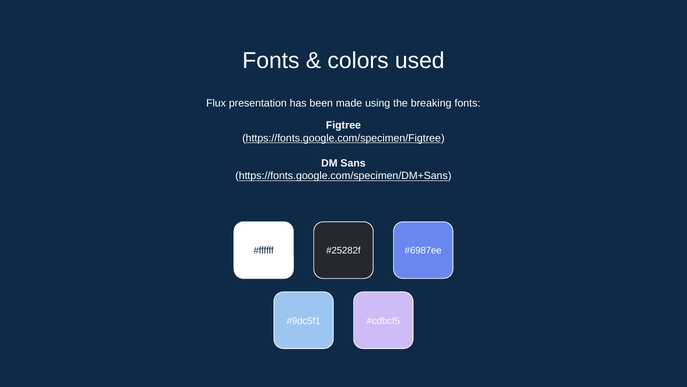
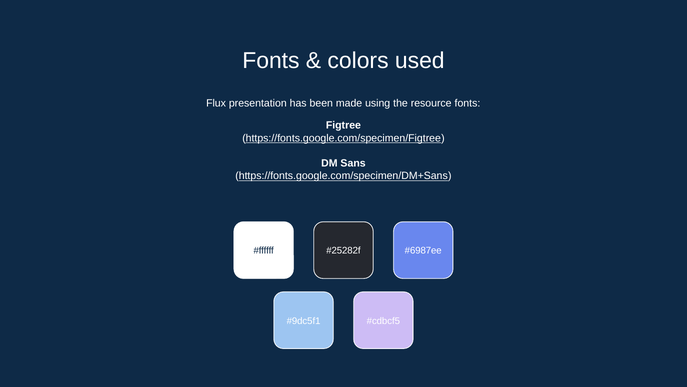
breaking: breaking -> resource
